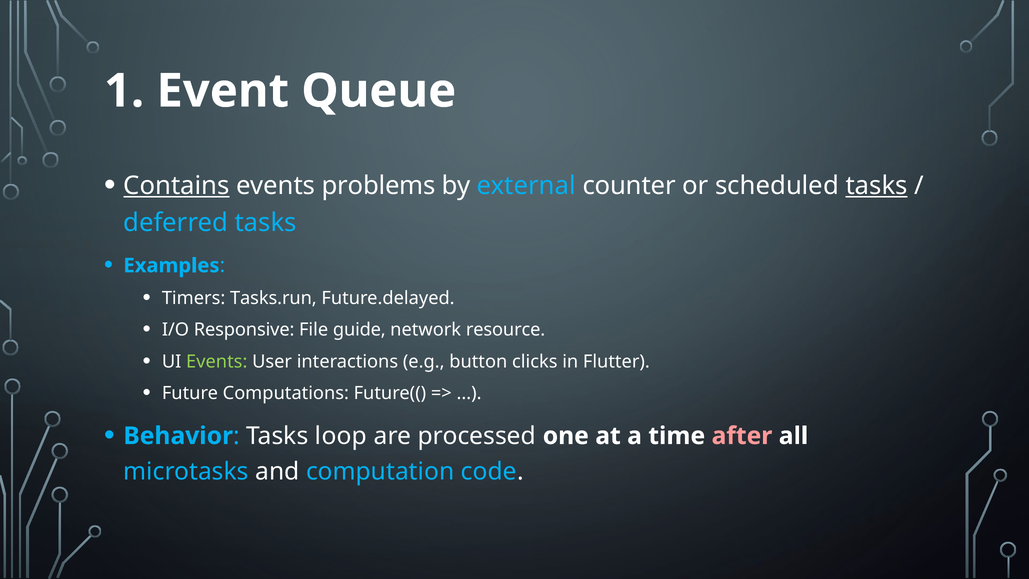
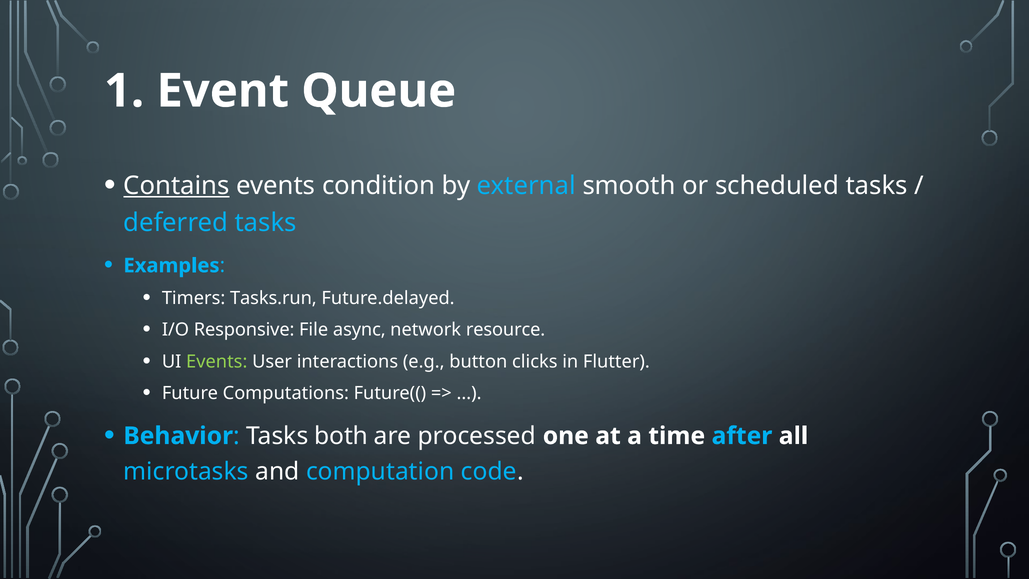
problems: problems -> condition
counter: counter -> smooth
tasks at (877, 186) underline: present -> none
guide: guide -> async
loop: loop -> both
after colour: pink -> light blue
